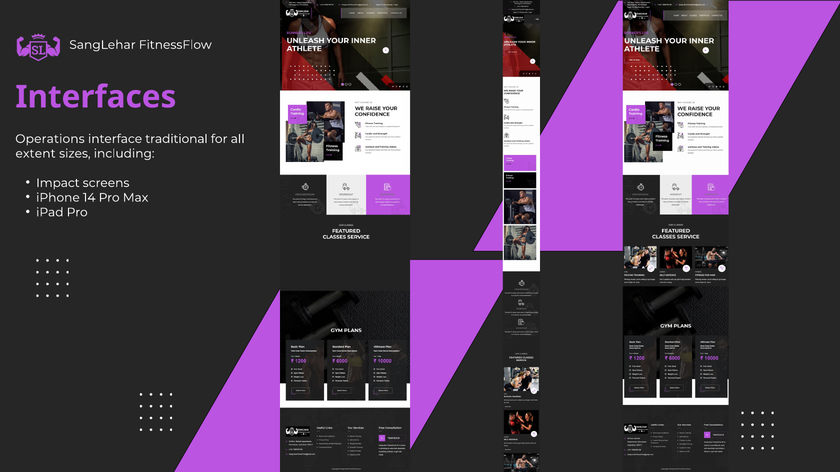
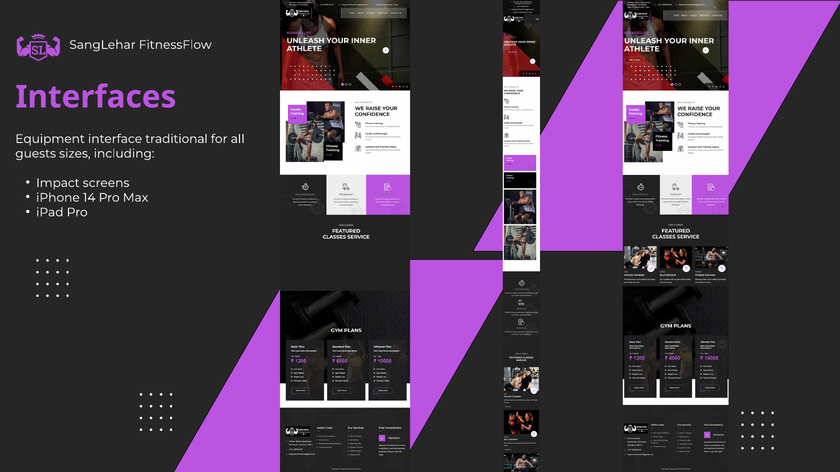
Operations: Operations -> Equipment
extent: extent -> guests
